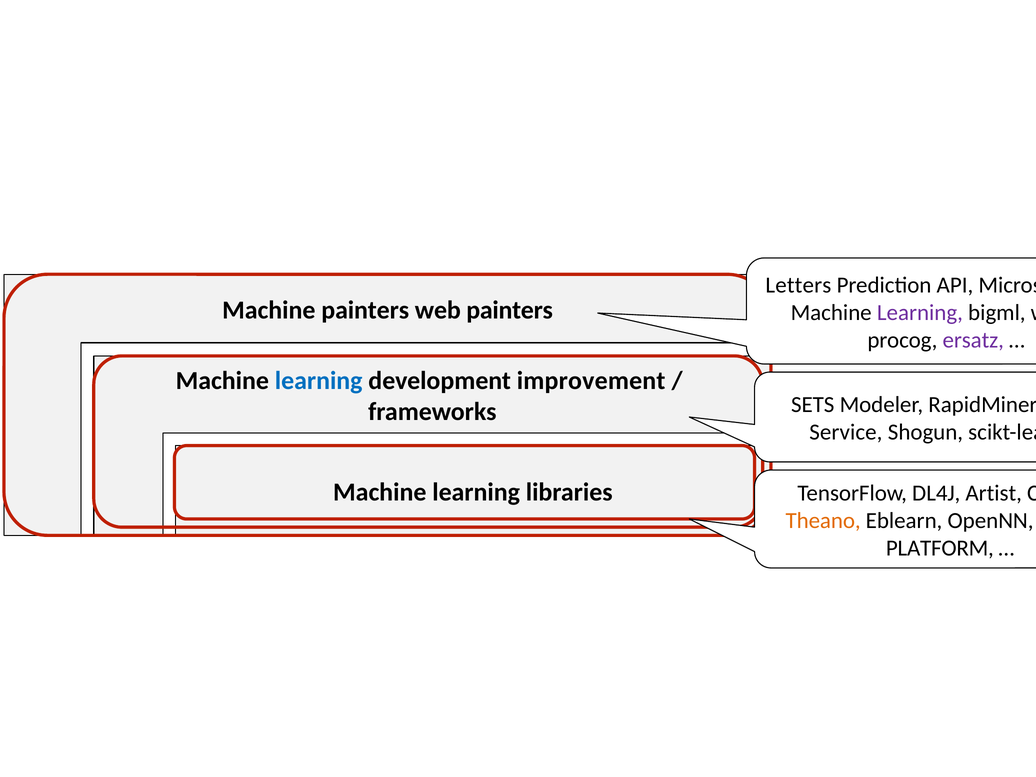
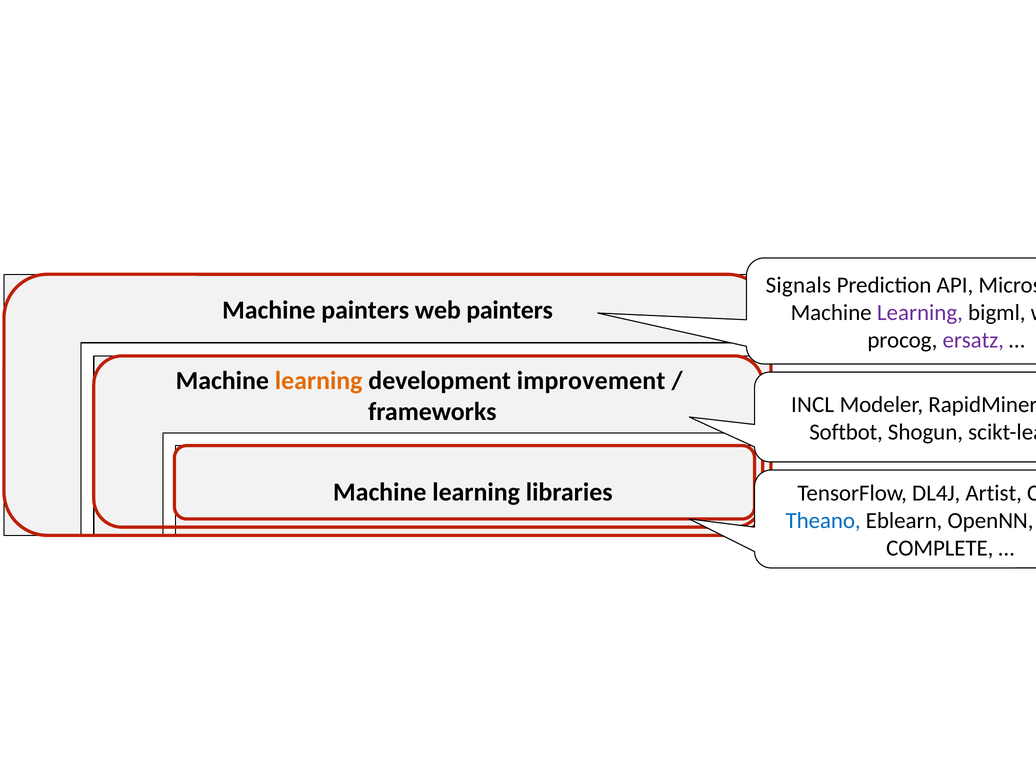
Letters: Letters -> Signals
learning at (319, 381) colour: blue -> orange
SETS: SETS -> INCL
Service: Service -> Softbot
Theano colour: orange -> blue
PLATFORM: PLATFORM -> COMPLETE
